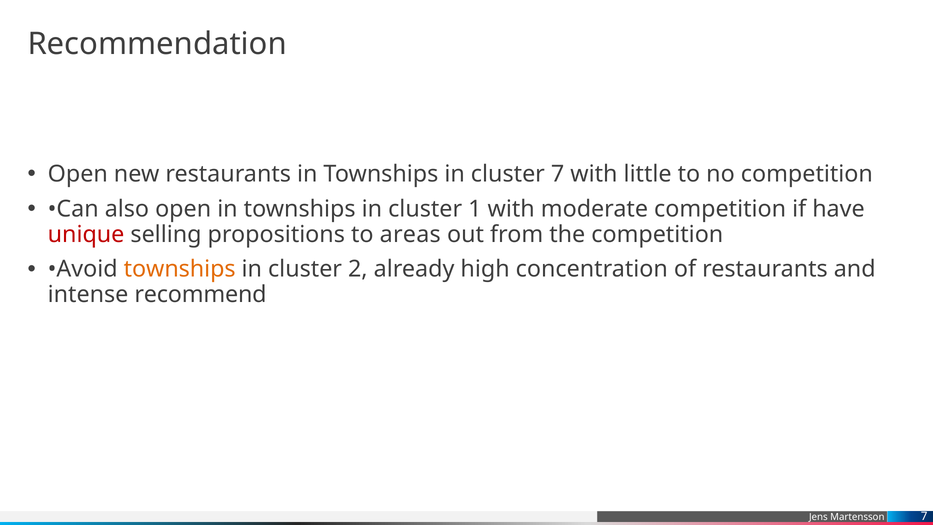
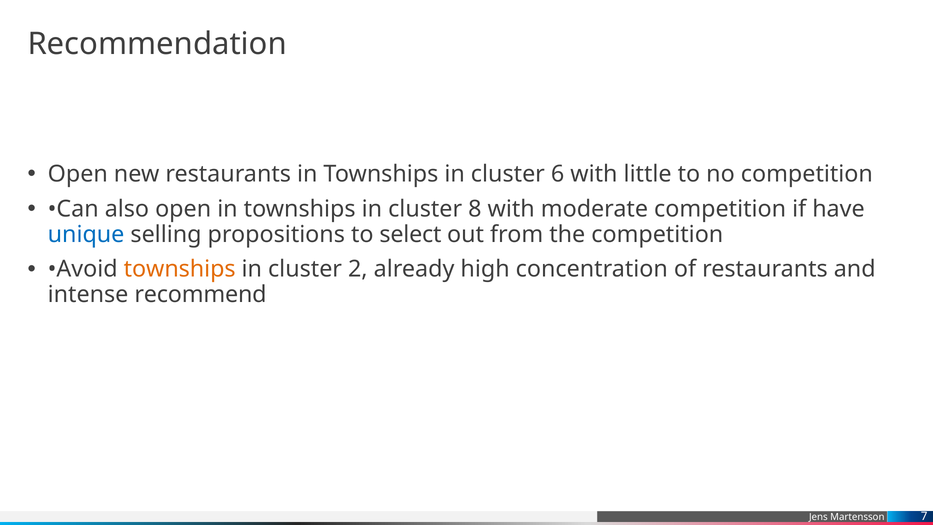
cluster 7: 7 -> 6
1: 1 -> 8
unique colour: red -> blue
areas: areas -> select
